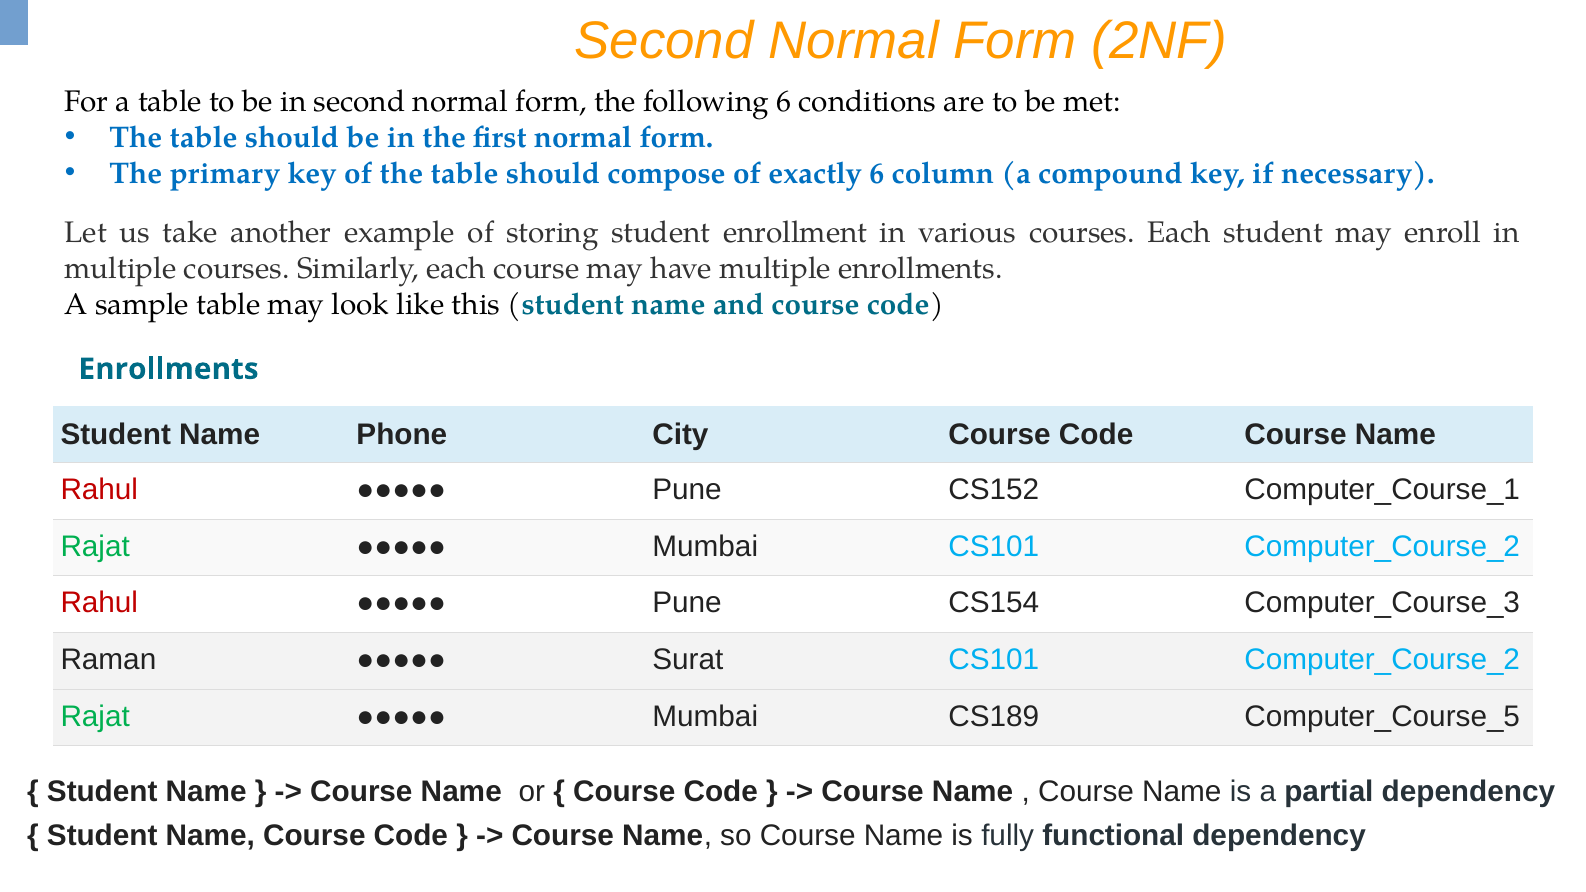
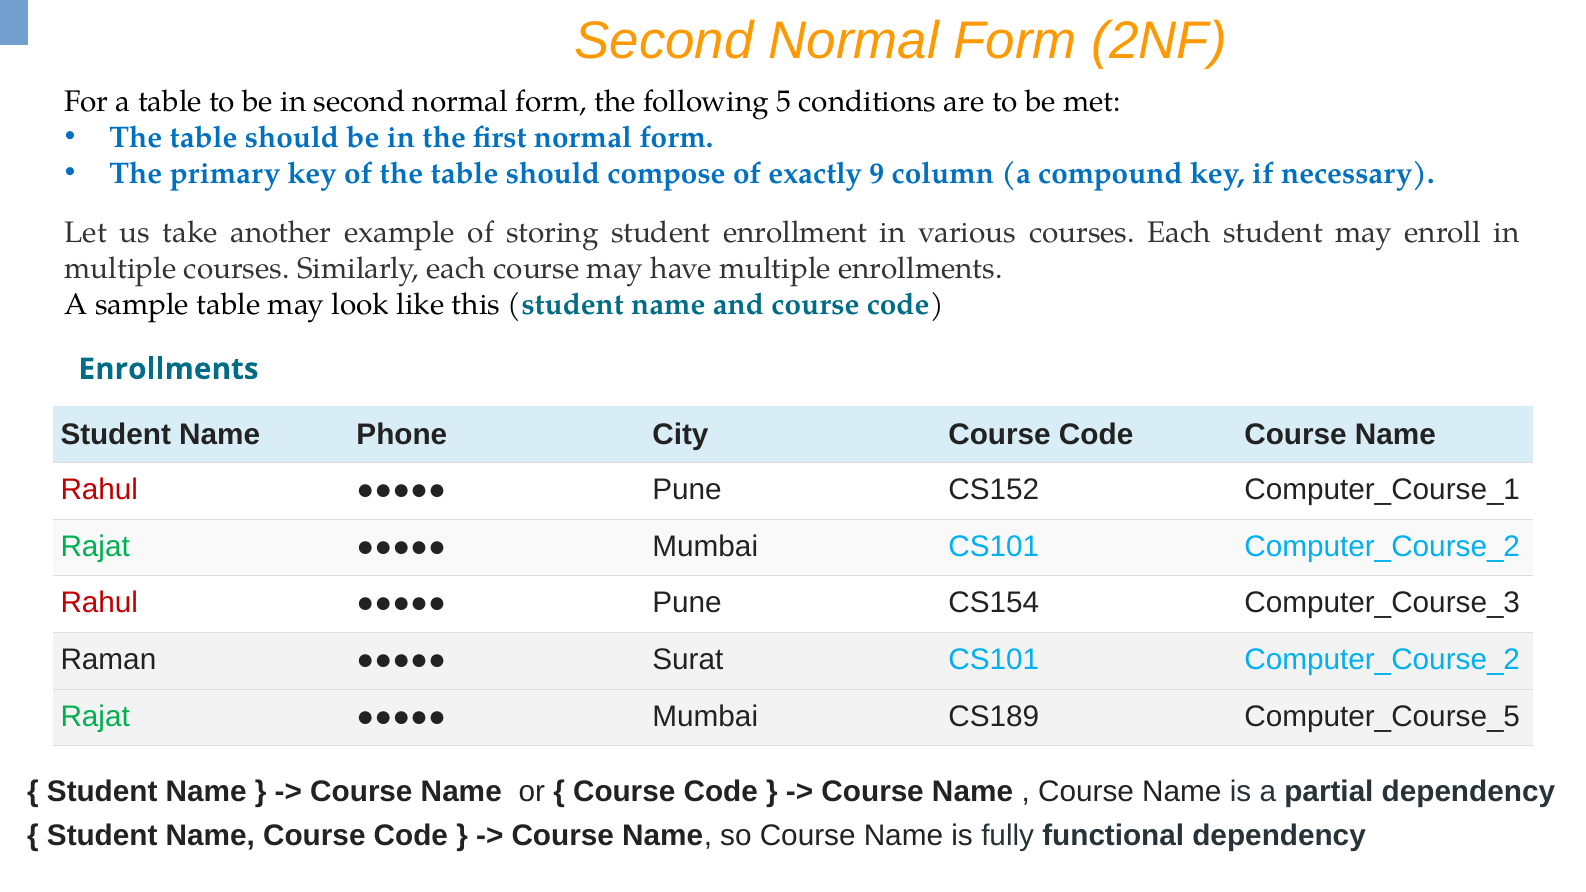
following 6: 6 -> 5
exactly 6: 6 -> 9
